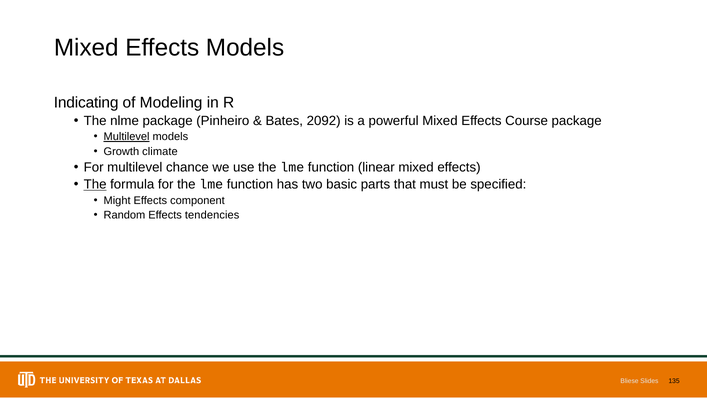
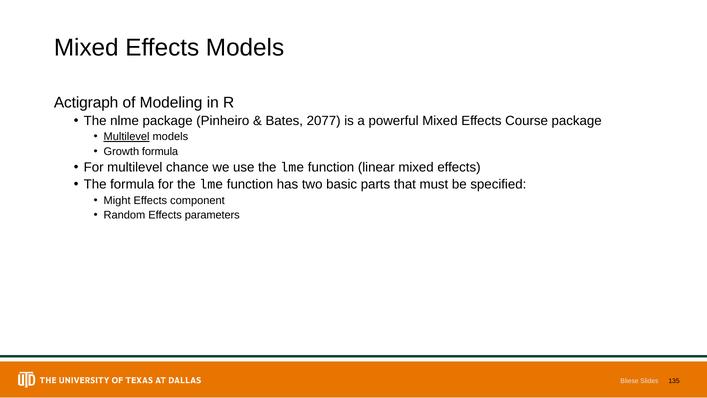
Indicating: Indicating -> Actigraph
2092: 2092 -> 2077
Growth climate: climate -> formula
The at (95, 184) underline: present -> none
tendencies: tendencies -> parameters
